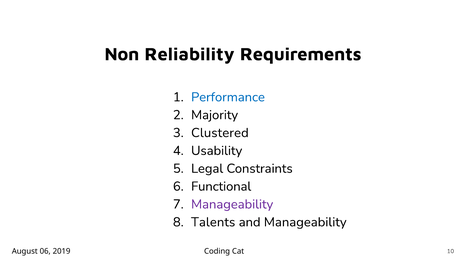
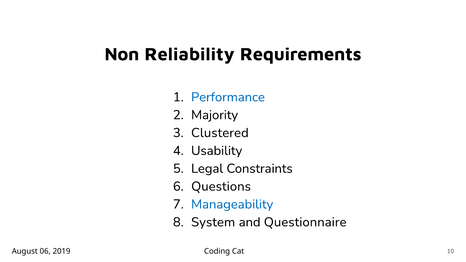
Functional: Functional -> Questions
Manageability at (232, 204) colour: purple -> blue
Talents: Talents -> System
and Manageability: Manageability -> Questionnaire
